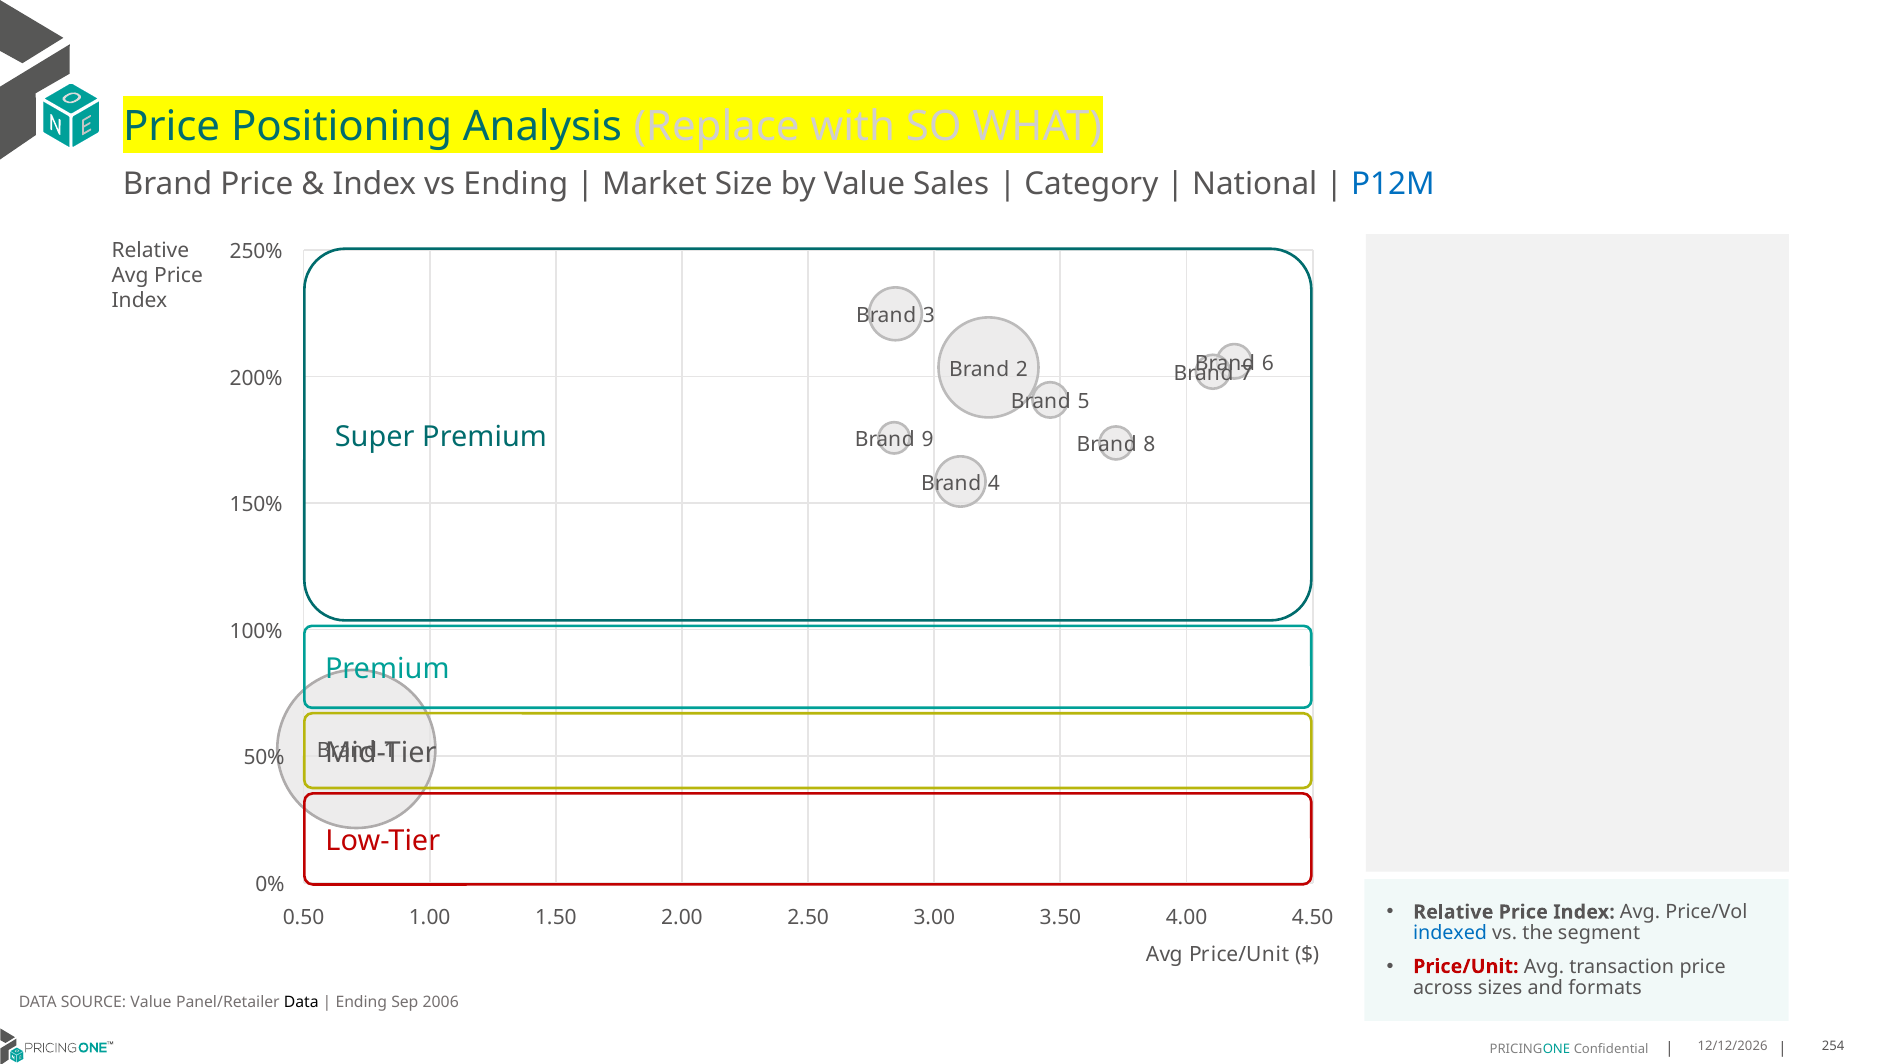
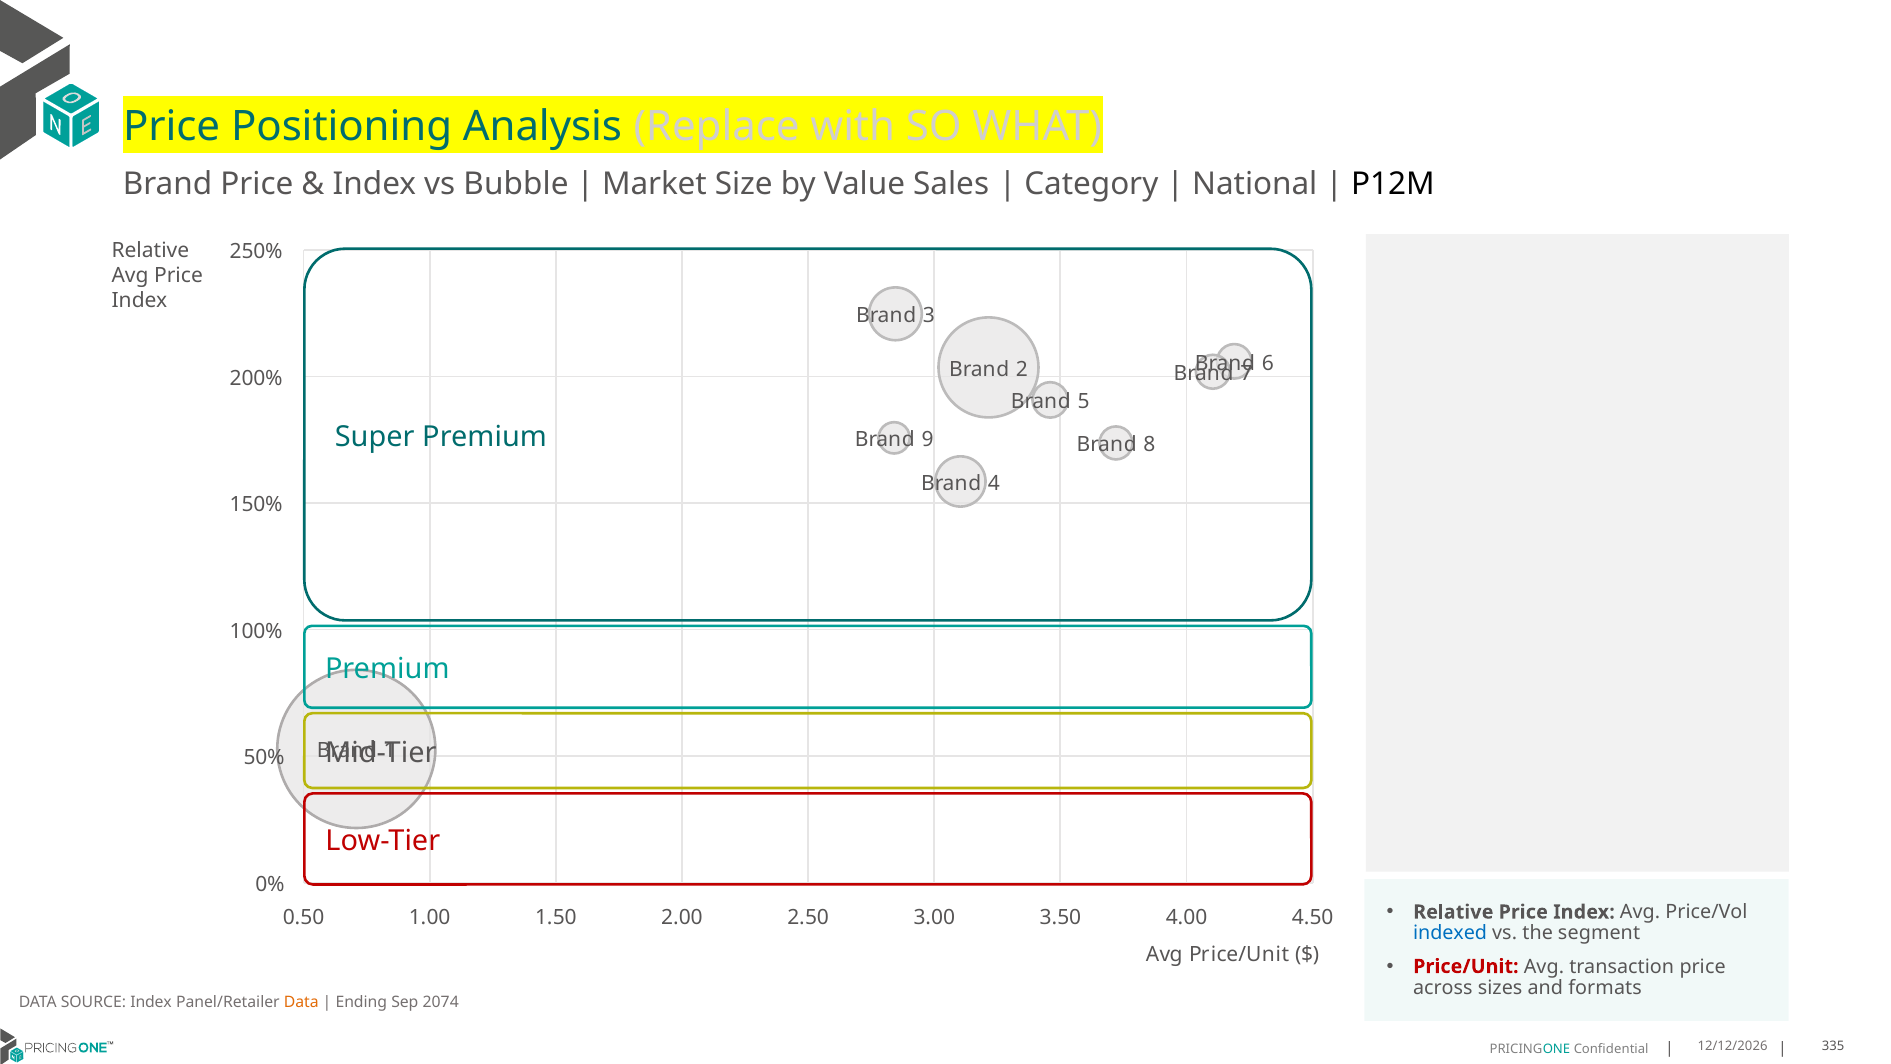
vs Ending: Ending -> Bubble
P12M colour: blue -> black
SOURCE Value: Value -> Index
Data at (301, 1002) colour: black -> orange
2006: 2006 -> 2074
254: 254 -> 335
